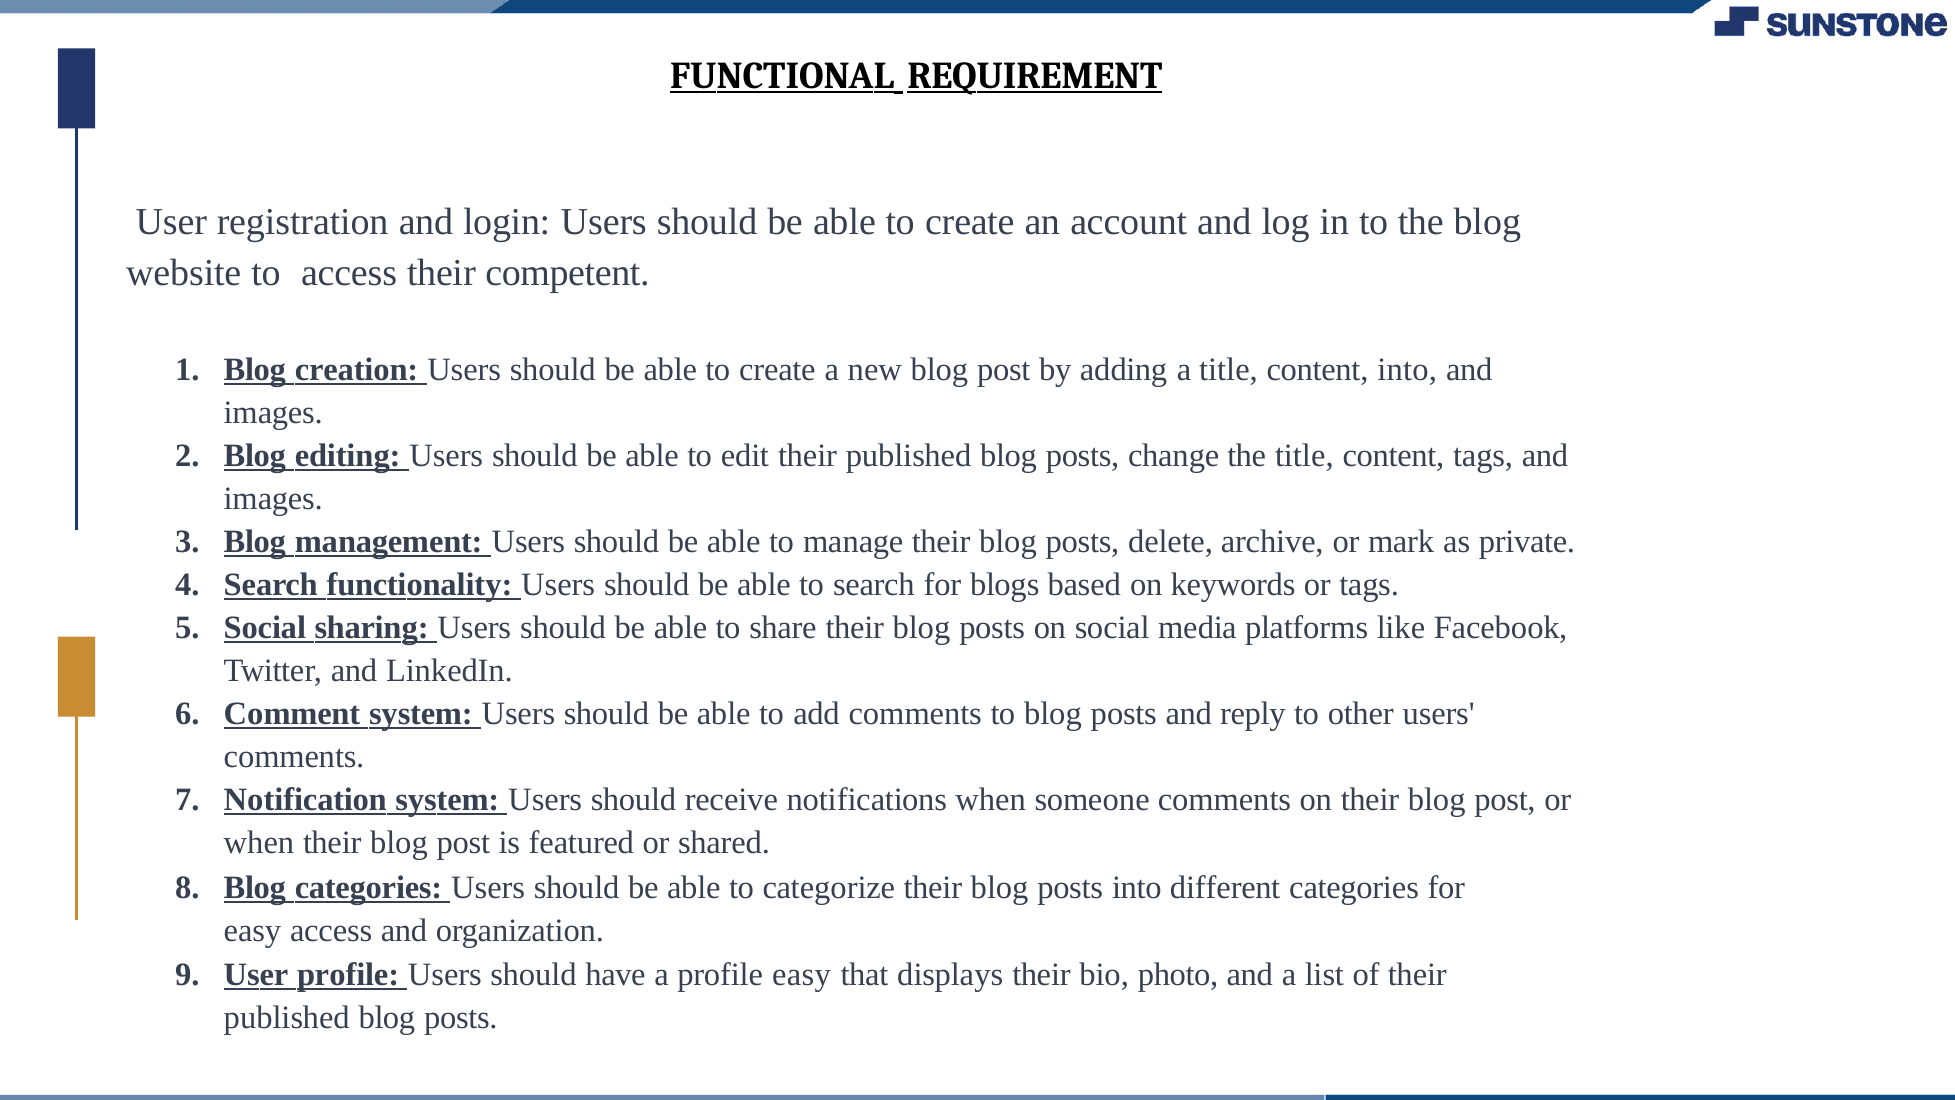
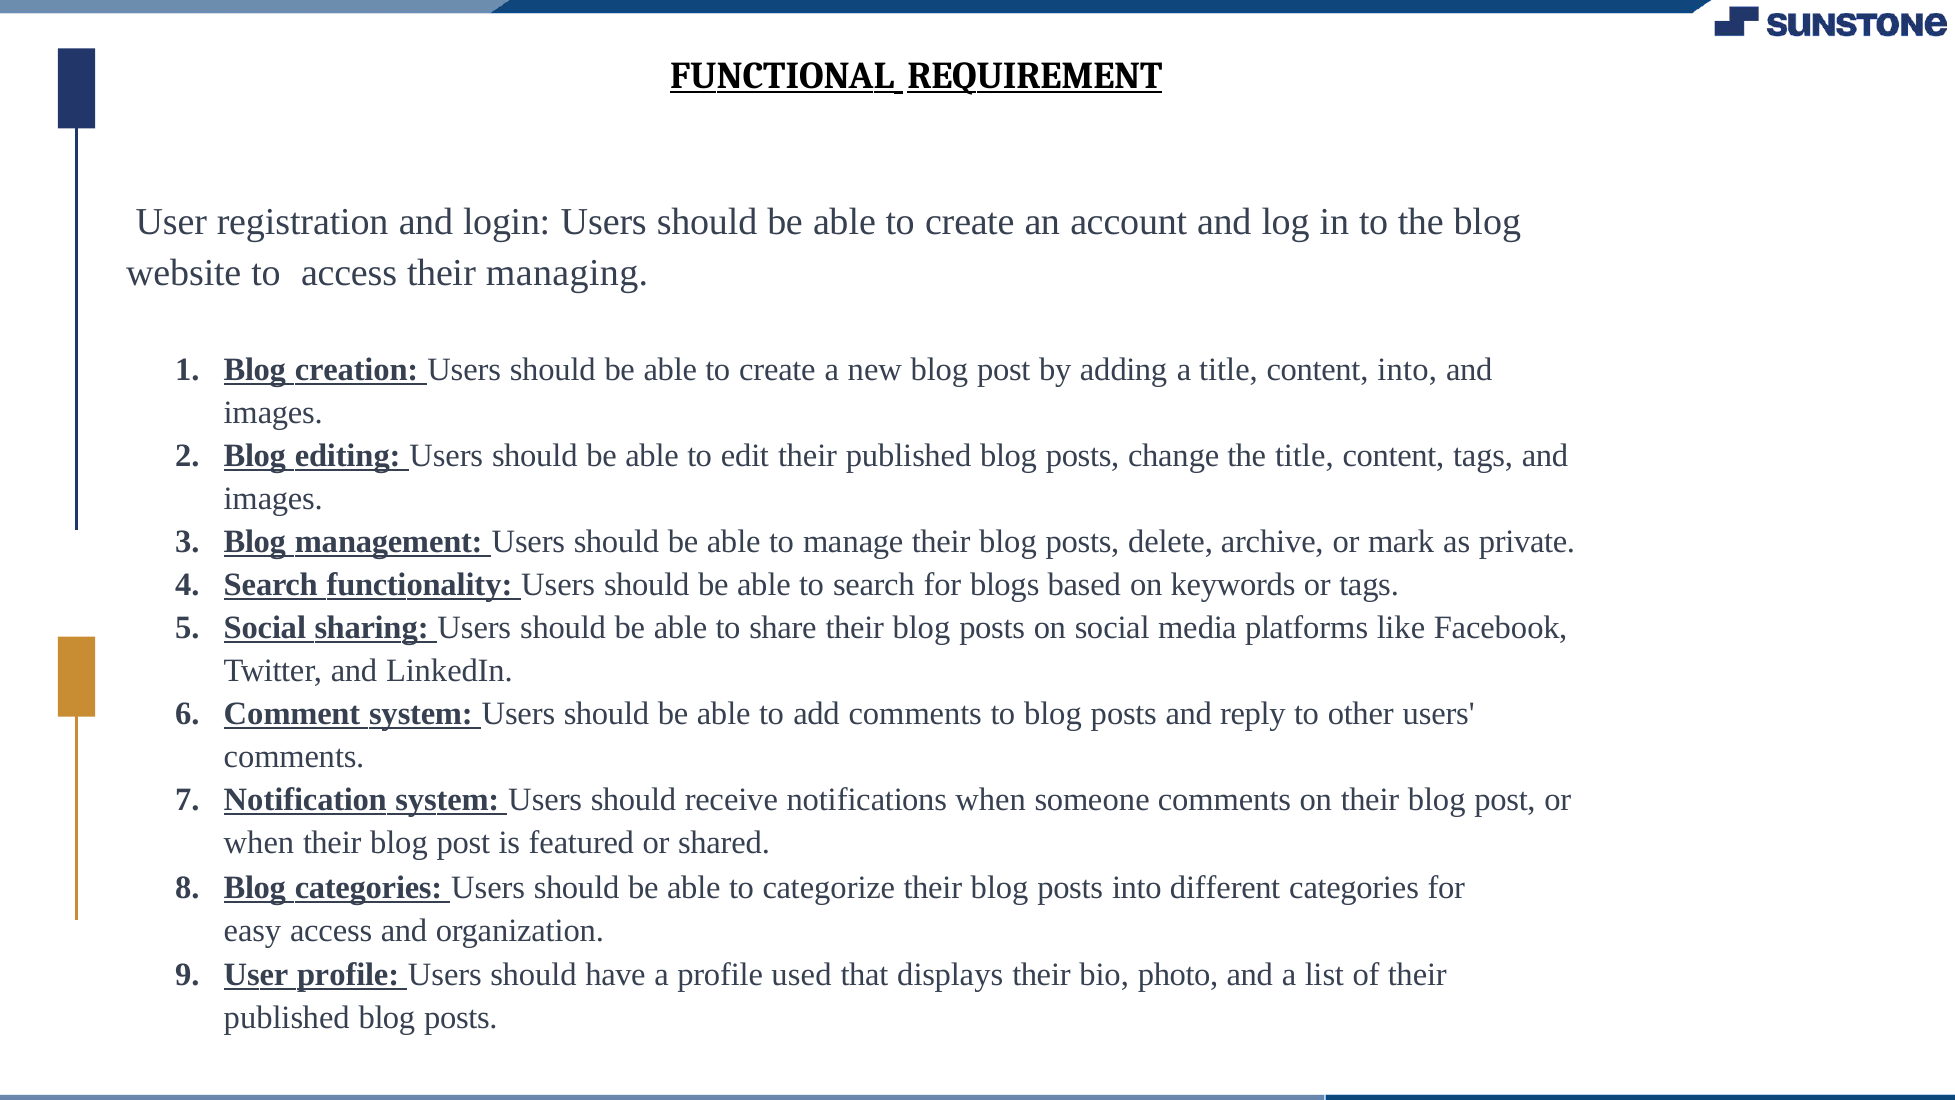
competent: competent -> managing
profile easy: easy -> used
